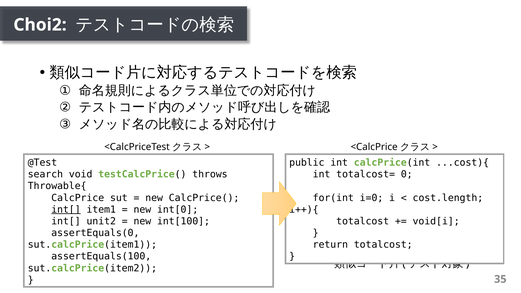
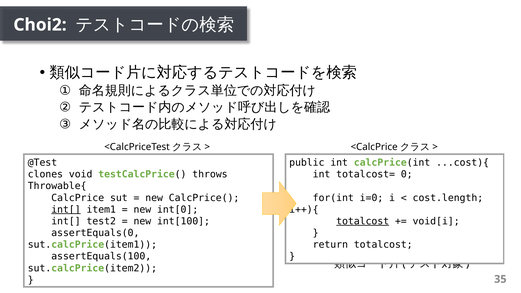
search: search -> clones
unit2: unit2 -> test2
totalcost at (363, 221) underline: none -> present
